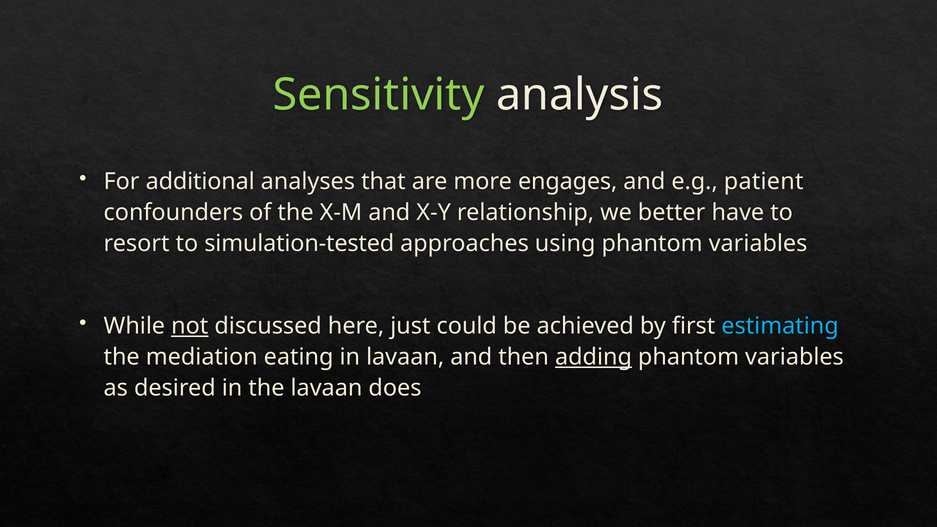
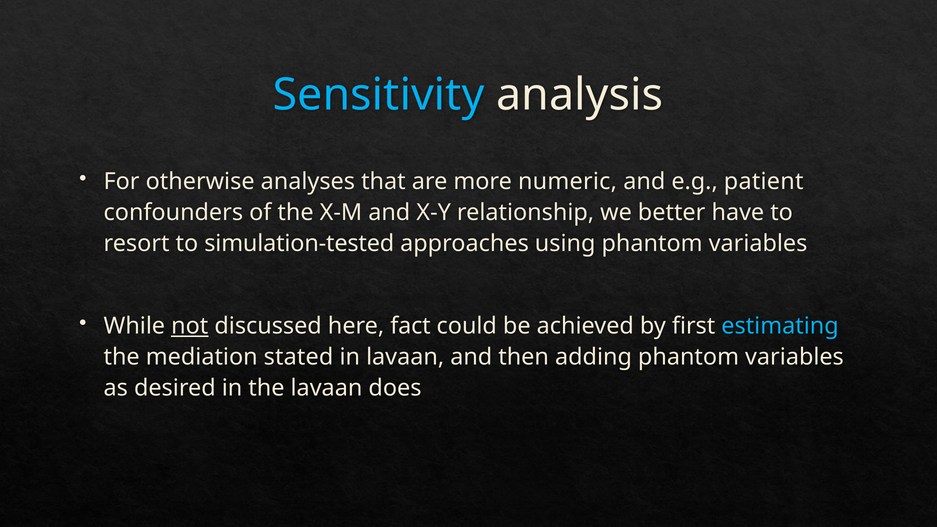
Sensitivity colour: light green -> light blue
additional: additional -> otherwise
engages: engages -> numeric
just: just -> fact
eating: eating -> stated
adding underline: present -> none
